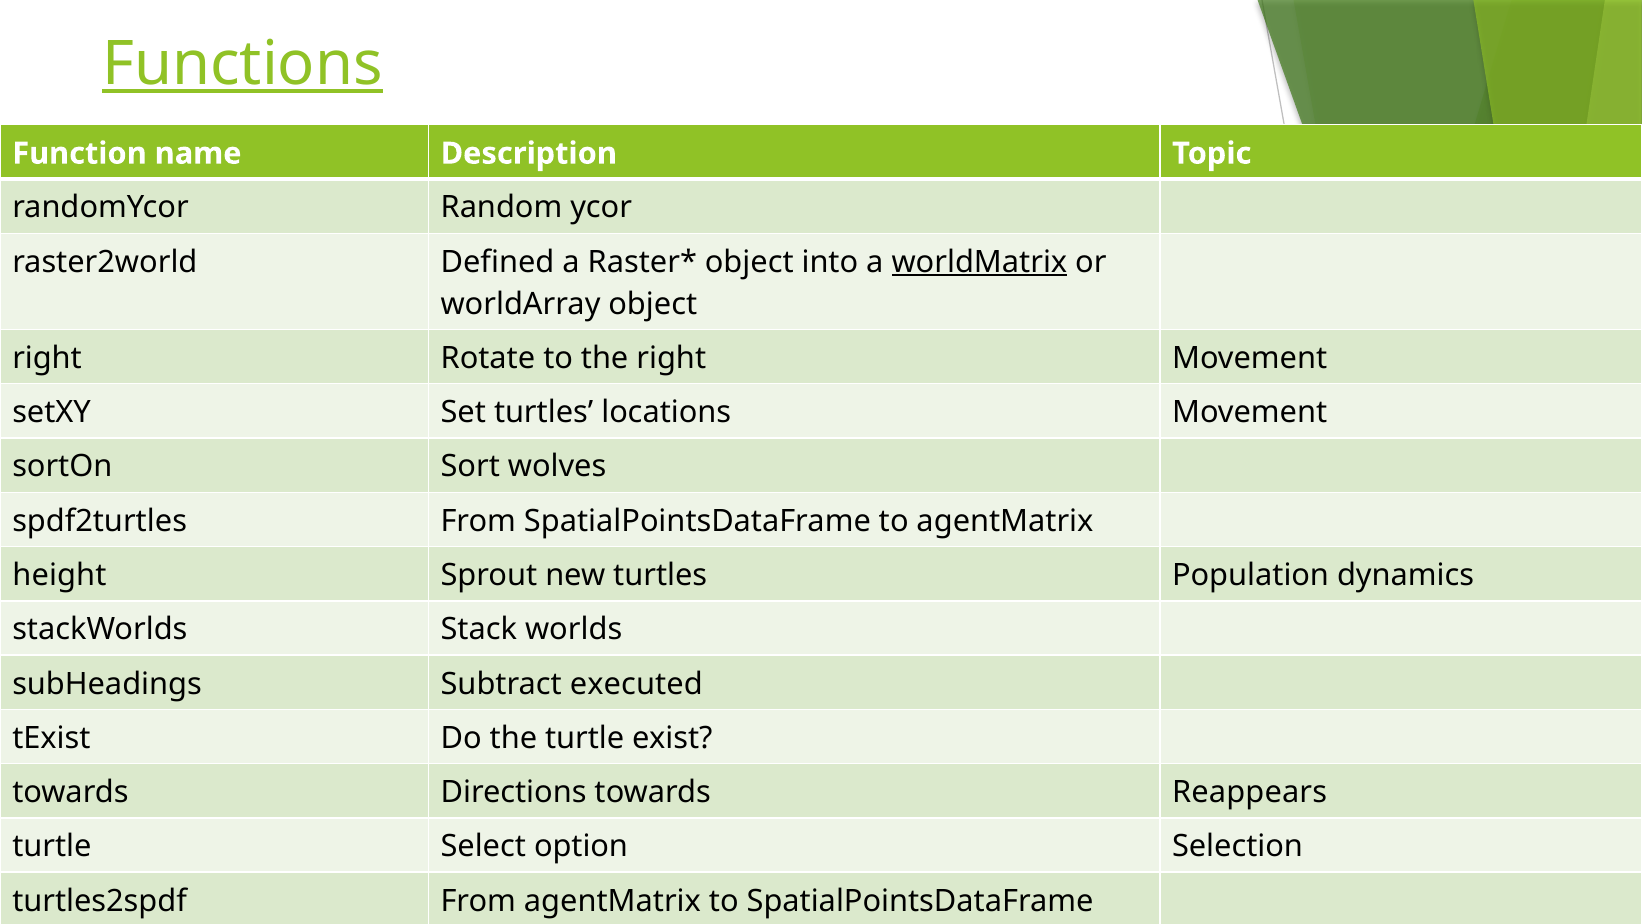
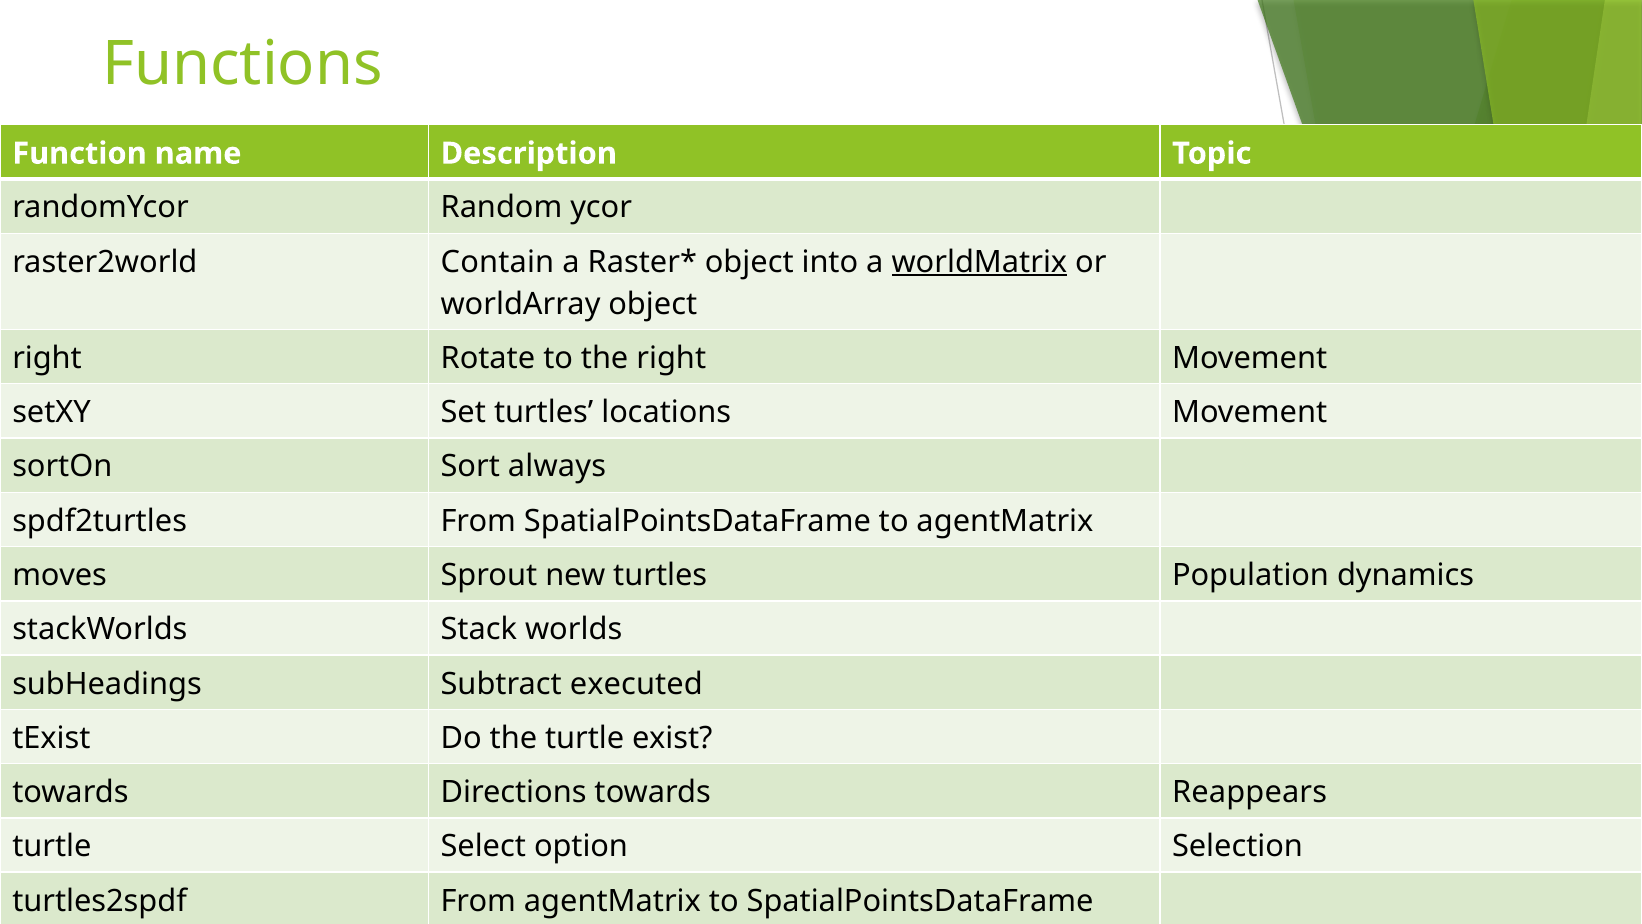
Functions underline: present -> none
Defined: Defined -> Contain
wolves: wolves -> always
height: height -> moves
